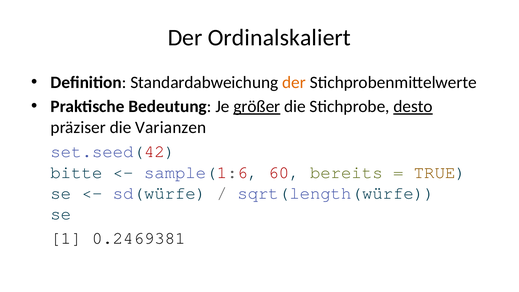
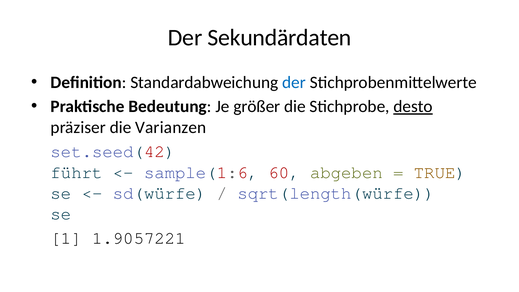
Ordinalskaliert: Ordinalskaliert -> Sekundärdaten
der at (294, 82) colour: orange -> blue
größer underline: present -> none
bitte: bitte -> führt
bereits: bereits -> abgeben
0.2469381: 0.2469381 -> 1.9057221
